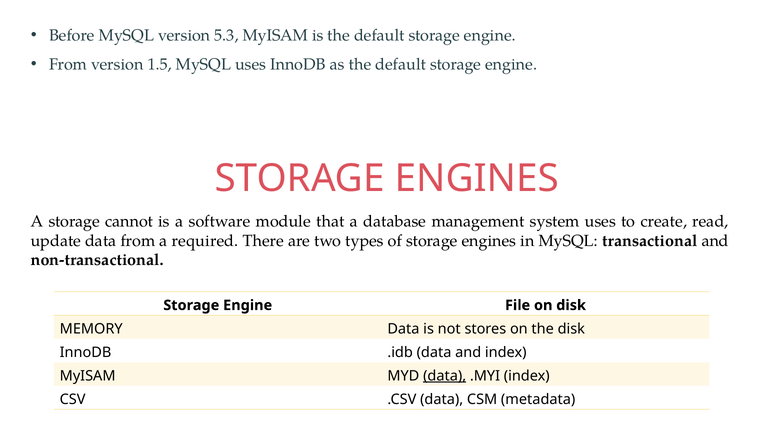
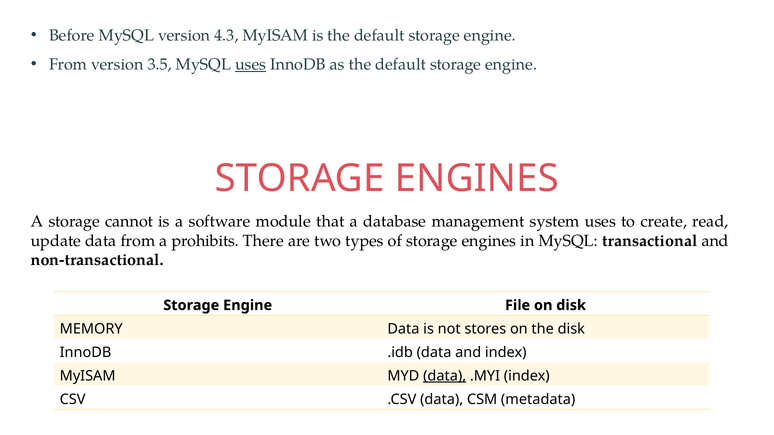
5.3: 5.3 -> 4.3
1.5: 1.5 -> 3.5
uses at (251, 64) underline: none -> present
required: required -> prohibits
